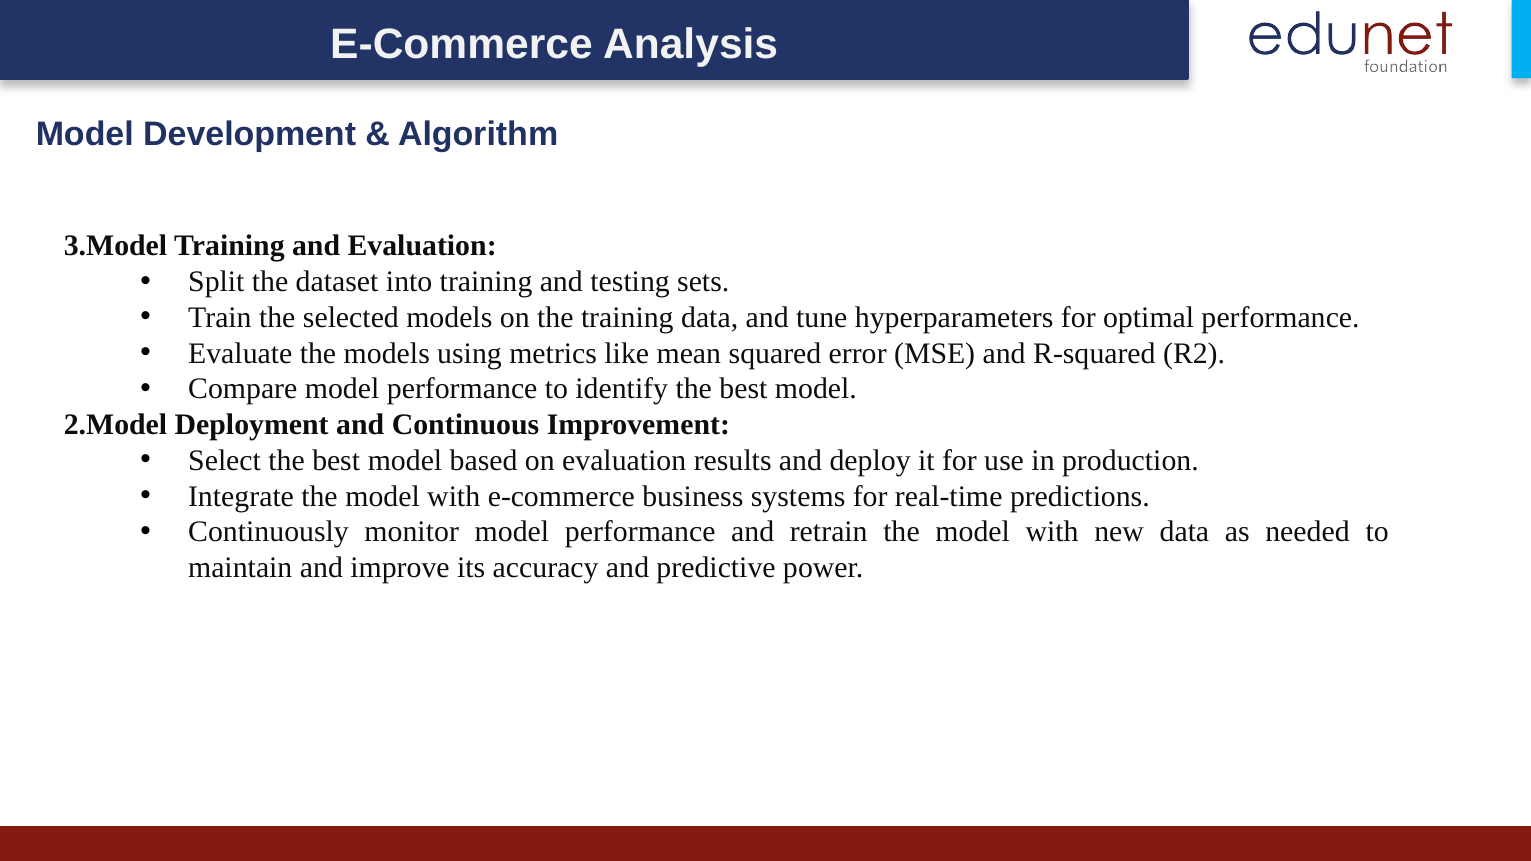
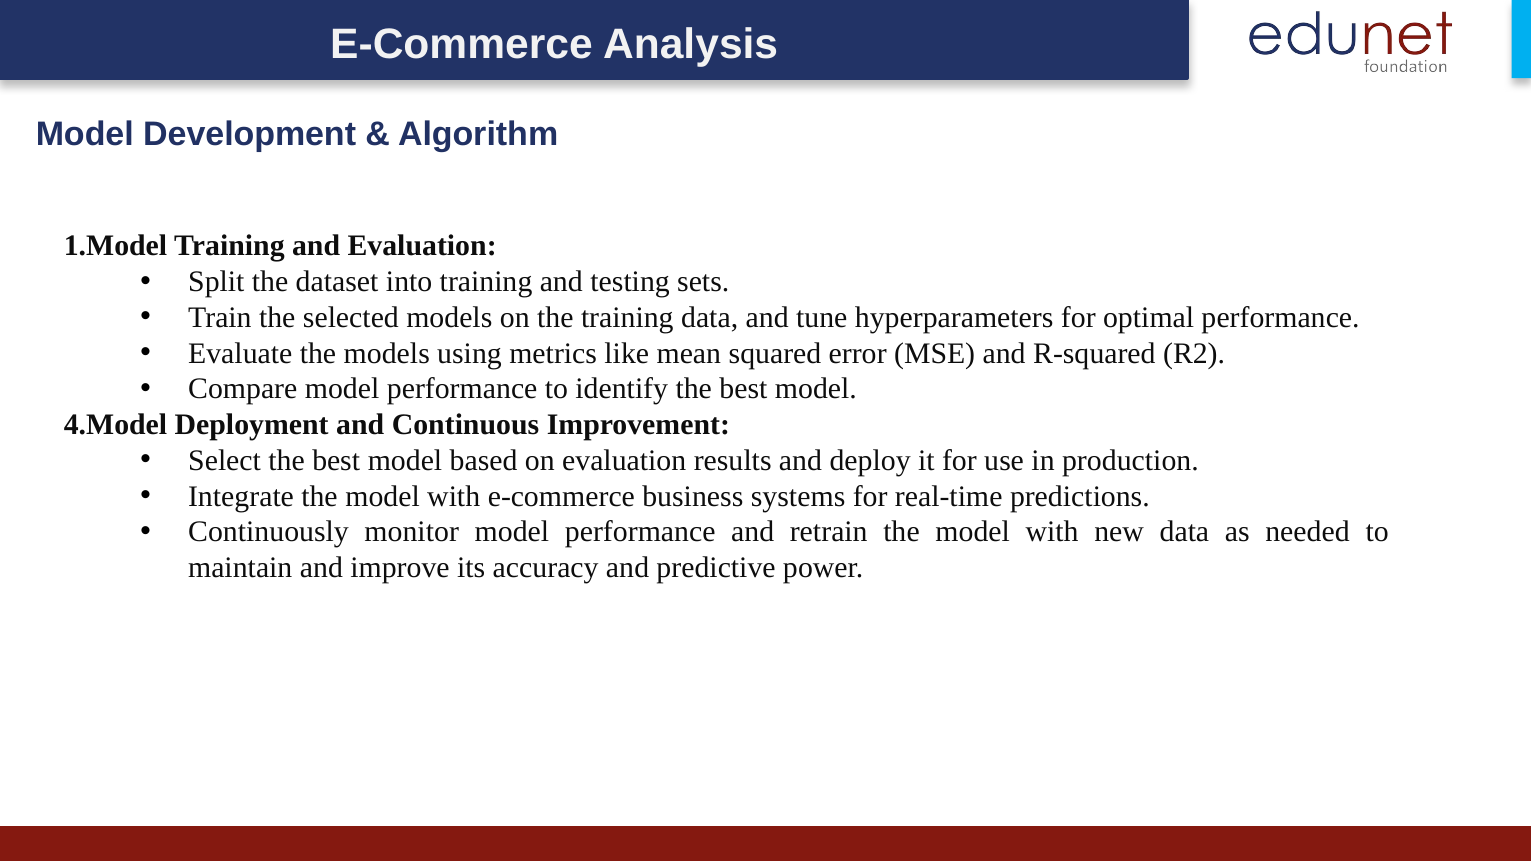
3.Model: 3.Model -> 1.Model
2.Model: 2.Model -> 4.Model
